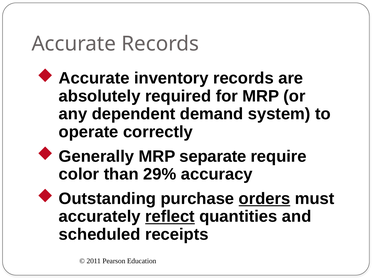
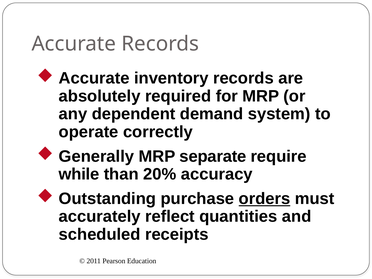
color: color -> while
29%: 29% -> 20%
reflect underline: present -> none
